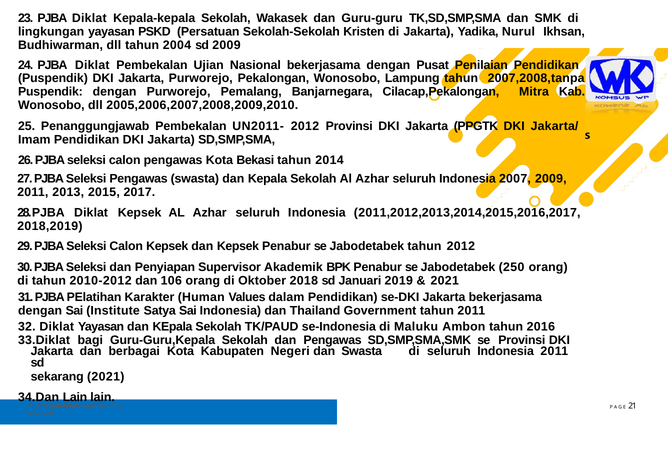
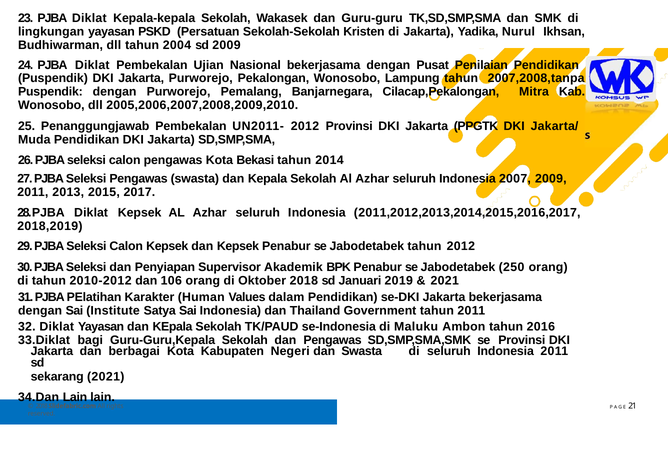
Imam: Imam -> Muda
